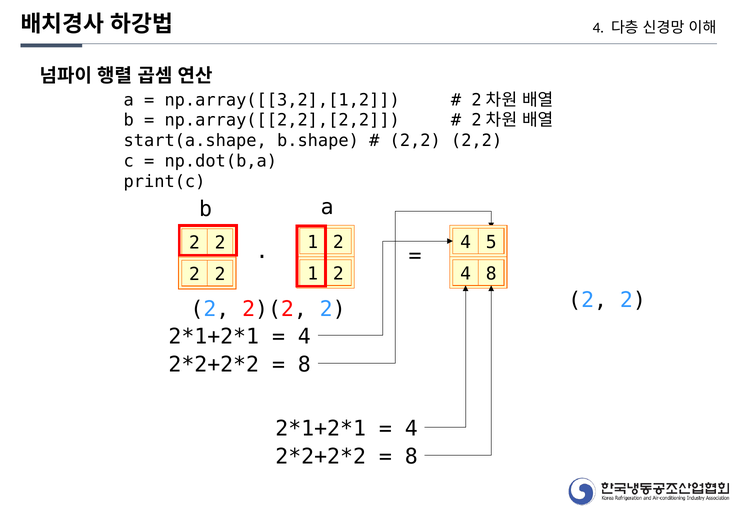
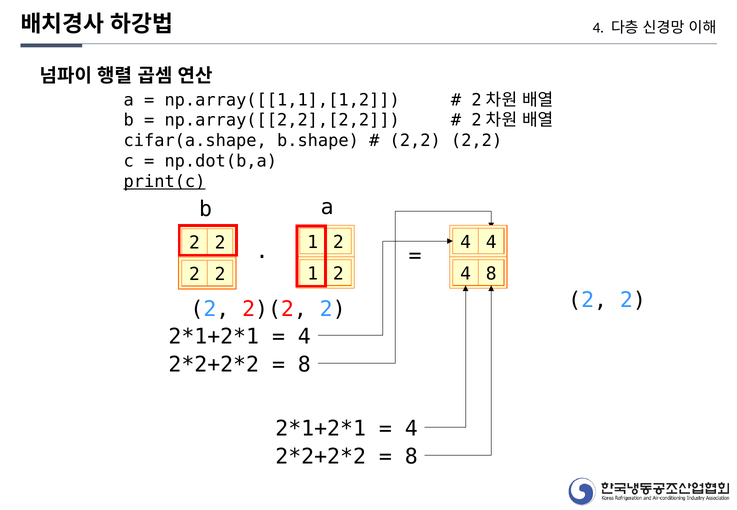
np.array([[3,2],[1,2: np.array([[3,2],[1,2 -> np.array([[1,1],[1,2
start(a.shape: start(a.shape -> cifar(a.shape
print(c underline: none -> present
5 at (491, 242): 5 -> 4
